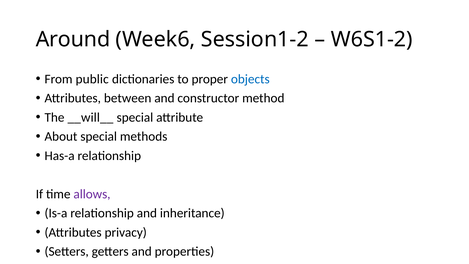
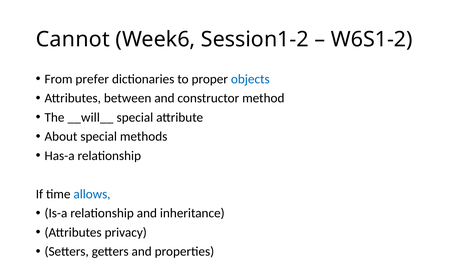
Around: Around -> Cannot
public: public -> prefer
allows colour: purple -> blue
